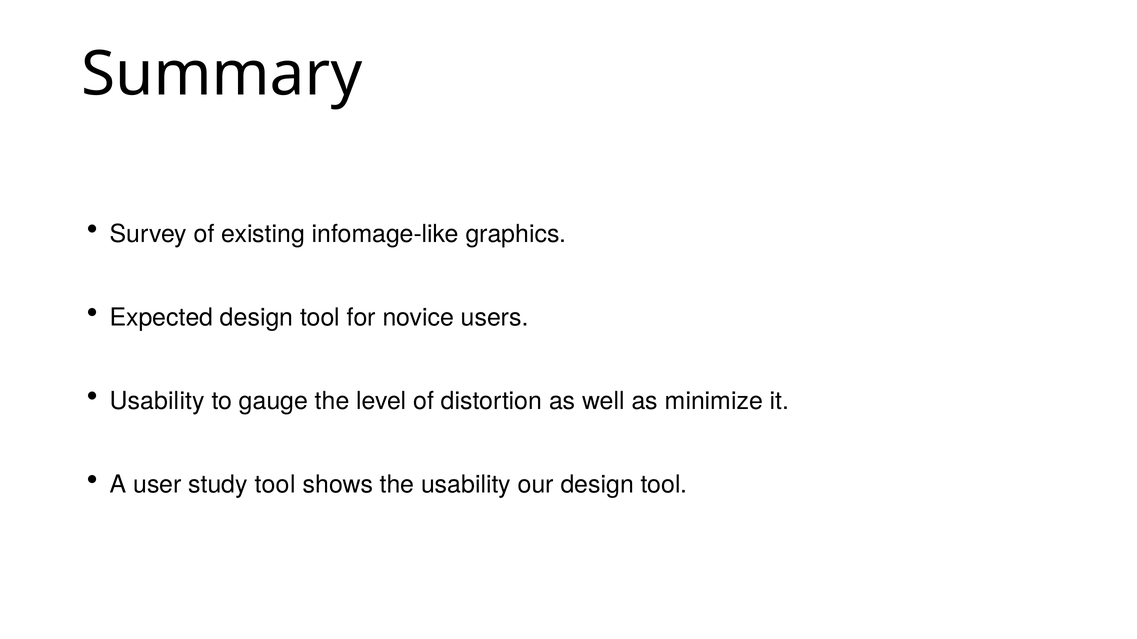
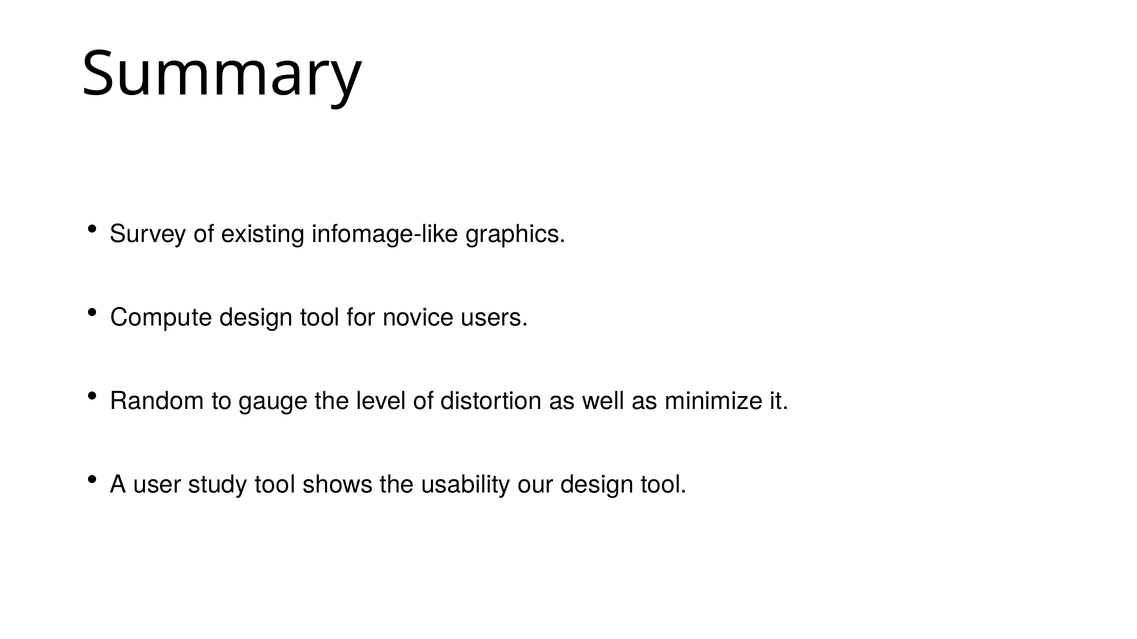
Expected: Expected -> Compute
Usability at (157, 401): Usability -> Random
